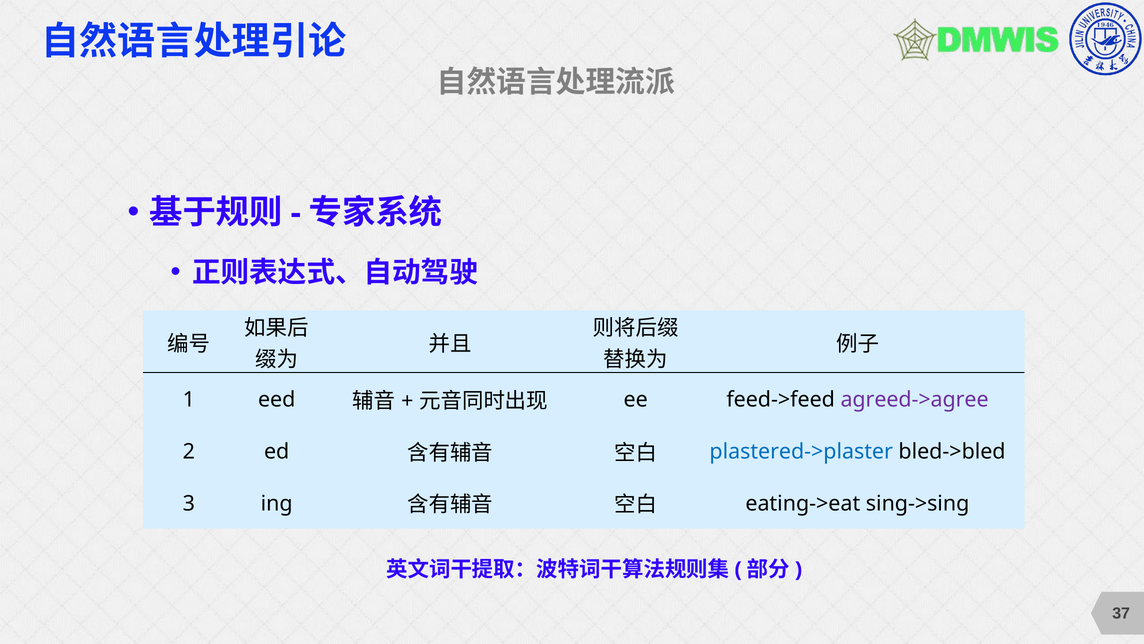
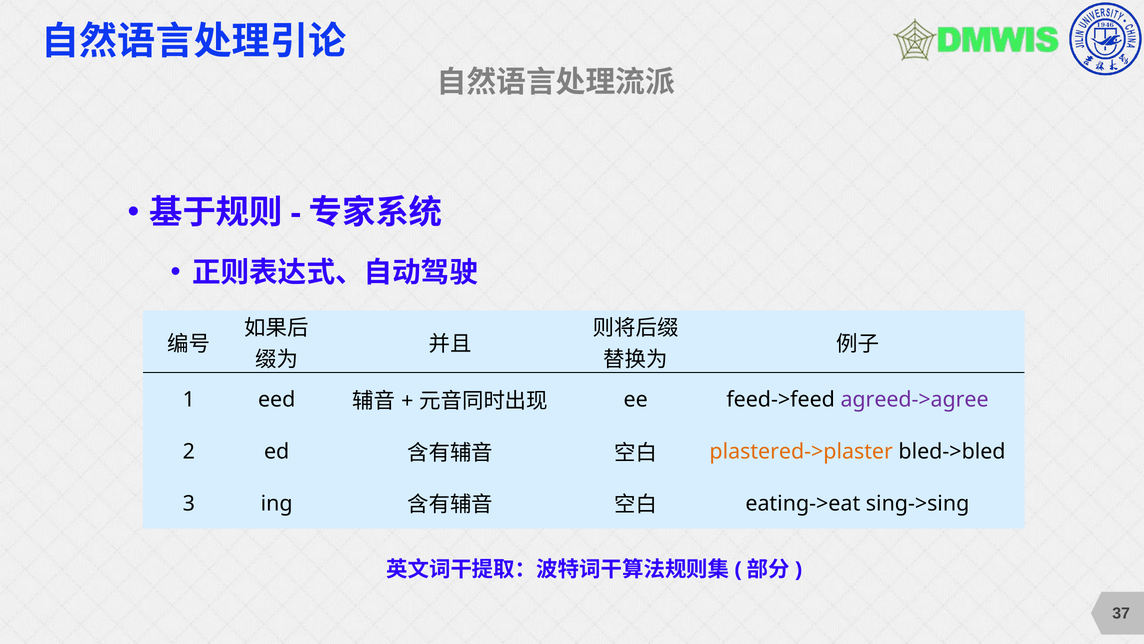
plastered->plaster colour: blue -> orange
